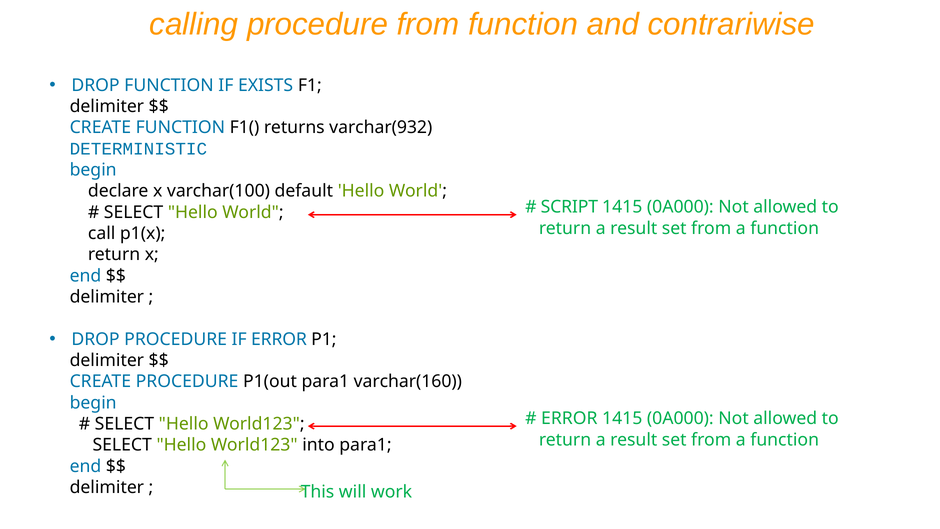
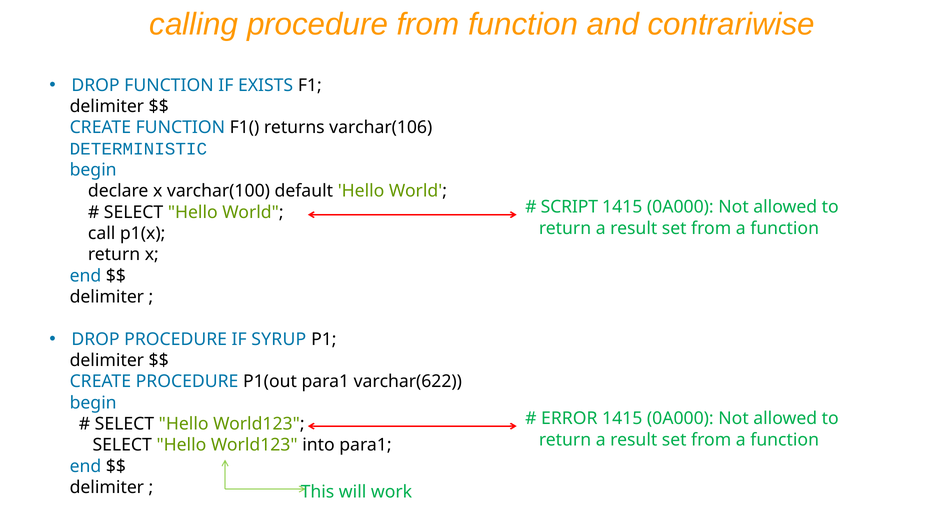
varchar(932: varchar(932 -> varchar(106
IF ERROR: ERROR -> SYRUP
varchar(160: varchar(160 -> varchar(622
